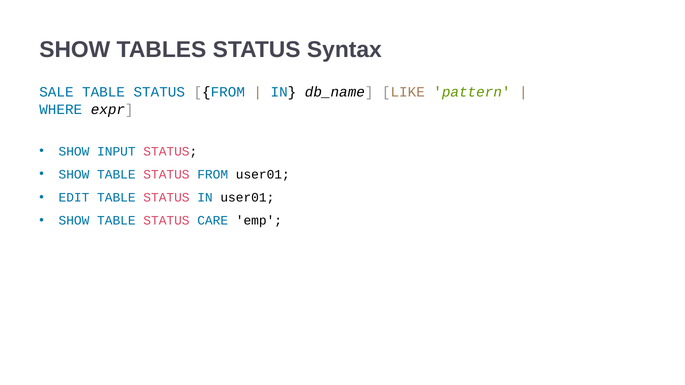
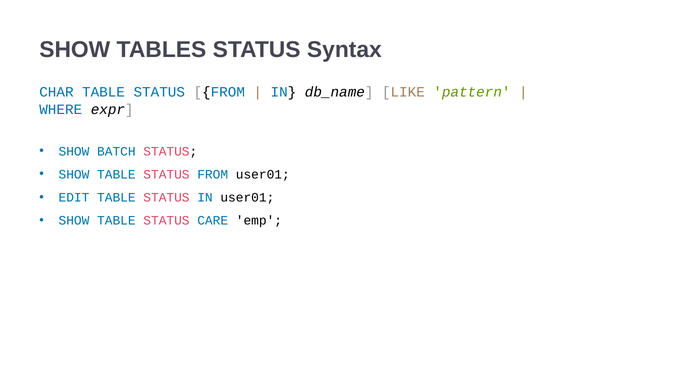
SALE: SALE -> CHAR
INPUT: INPUT -> BATCH
